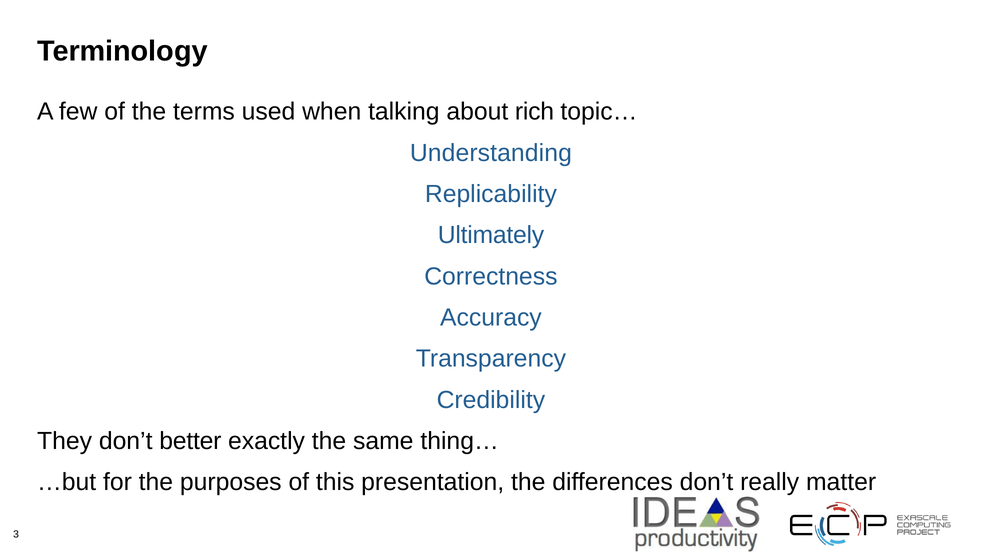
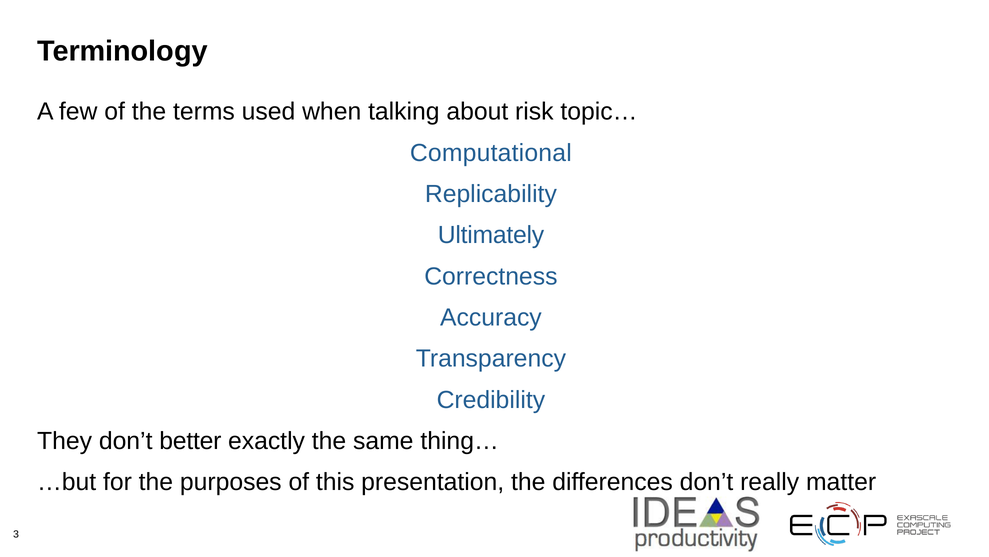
rich: rich -> risk
Understanding: Understanding -> Computational
